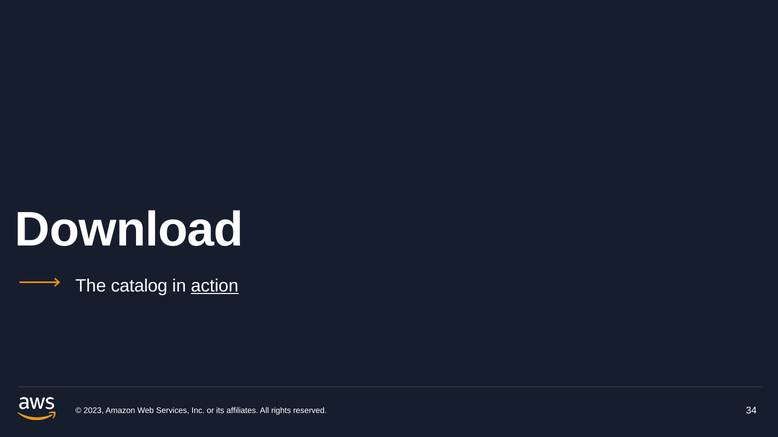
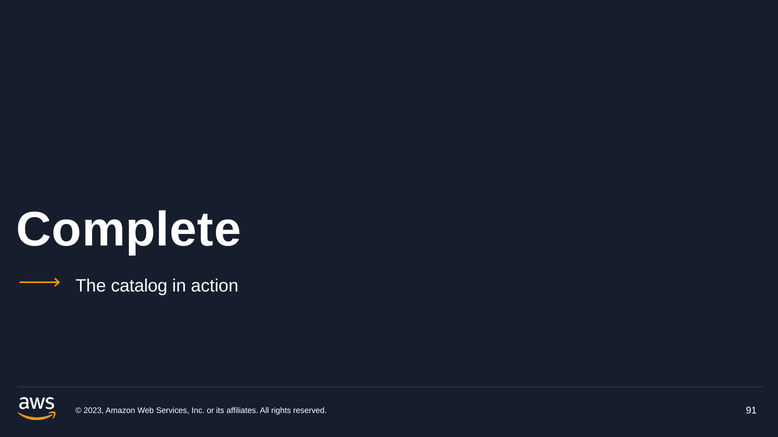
Download: Download -> Complete
action underline: present -> none
34: 34 -> 91
